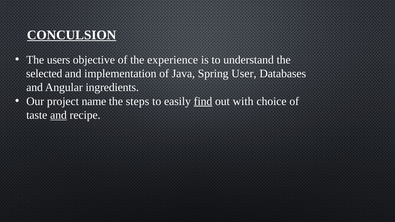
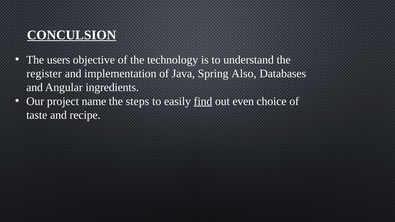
experience: experience -> technology
selected: selected -> register
User: User -> Also
with: with -> even
and at (58, 115) underline: present -> none
